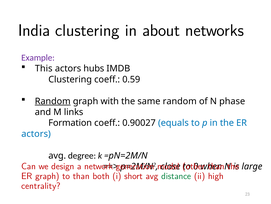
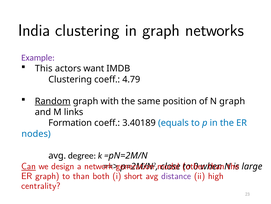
in about: about -> graph
hubs: hubs -> want
0.59: 0.59 -> 4.79
same random: random -> position
N phase: phase -> graph
0.90027: 0.90027 -> 3.40189
actors at (36, 133): actors -> nodes
Can underline: none -> present
distance colour: green -> purple
